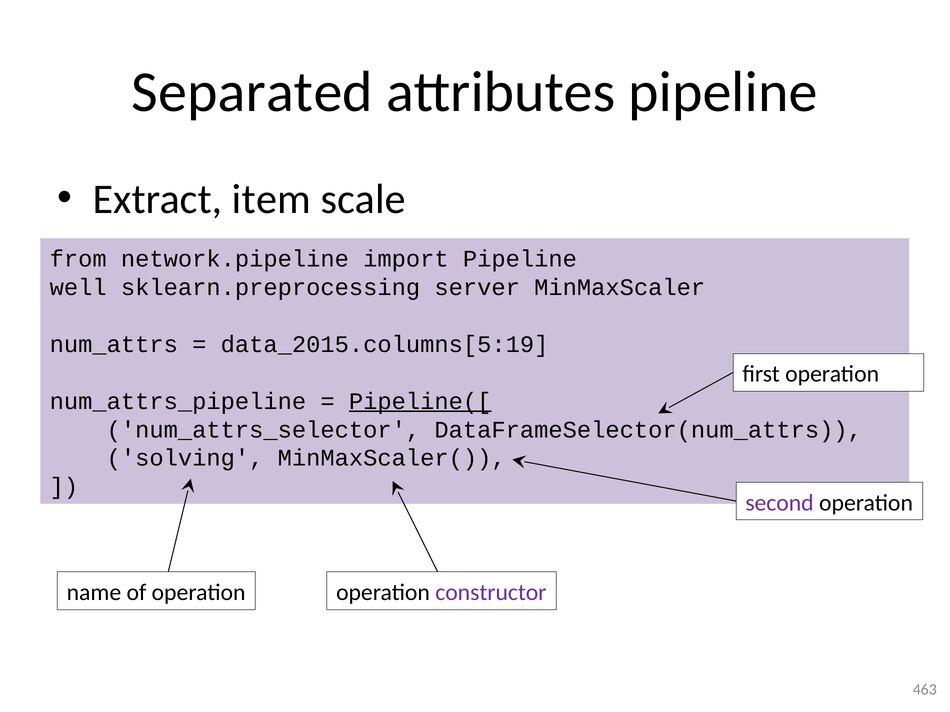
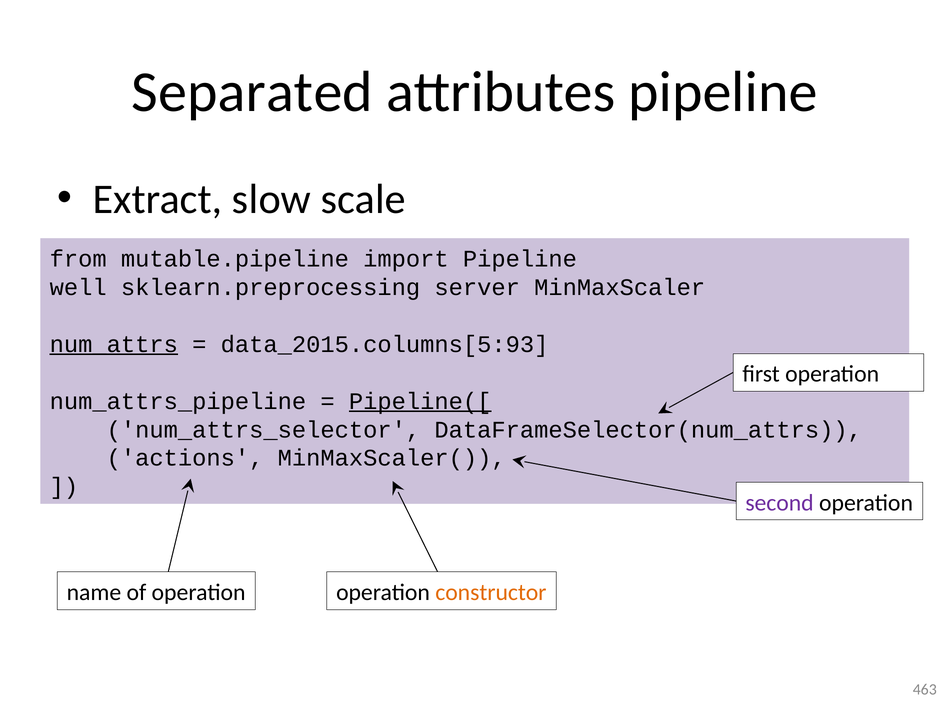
item: item -> slow
network.pipeline: network.pipeline -> mutable.pipeline
num_attrs underline: none -> present
data_2015.columns[5:19: data_2015.columns[5:19 -> data_2015.columns[5:93
solving: solving -> actions
constructor colour: purple -> orange
